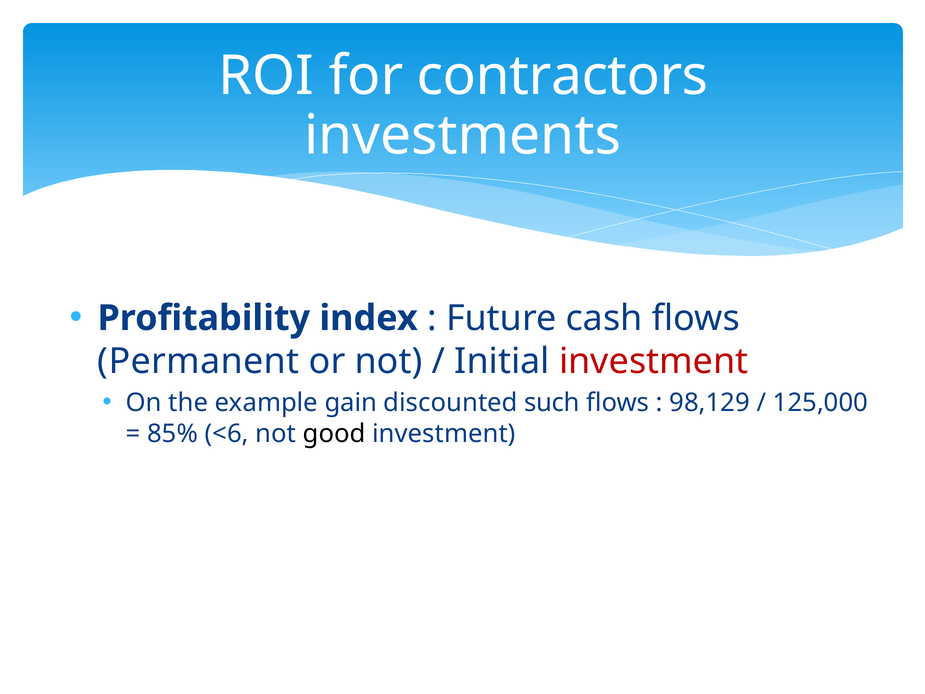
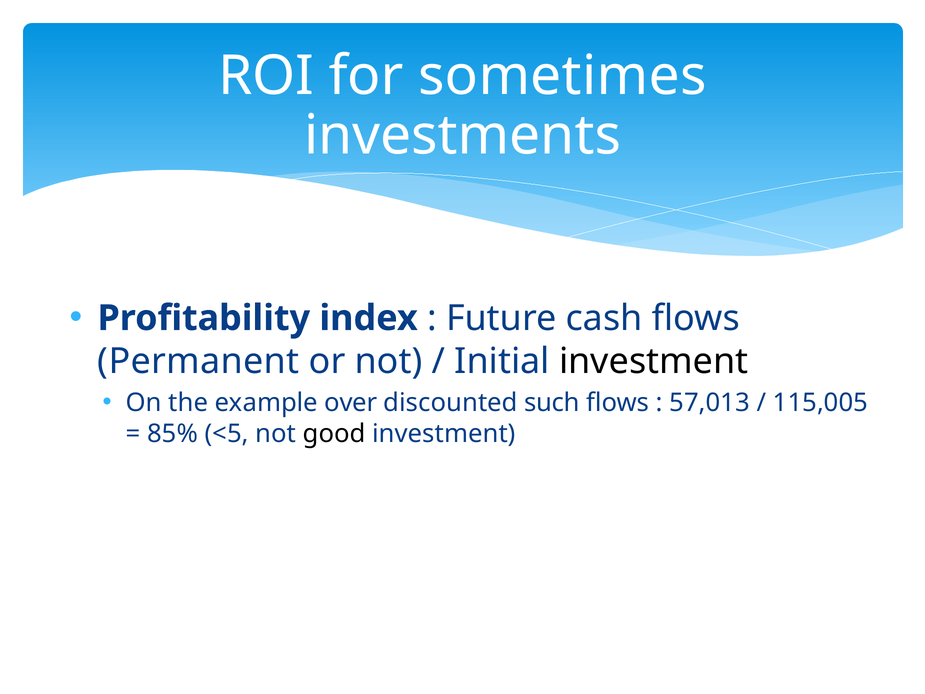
contractors: contractors -> sometimes
investment at (654, 361) colour: red -> black
gain: gain -> over
98,129: 98,129 -> 57,013
125,000: 125,000 -> 115,005
<6: <6 -> <5
